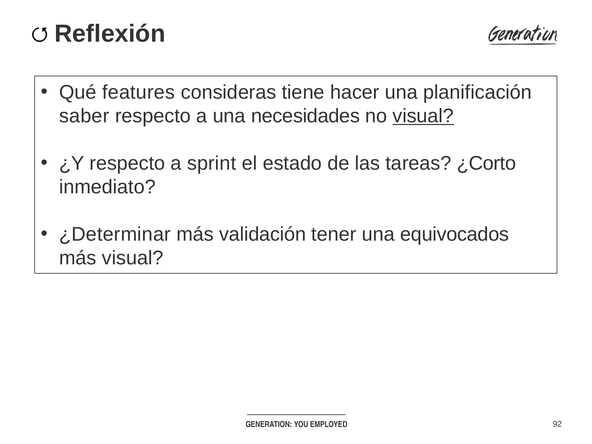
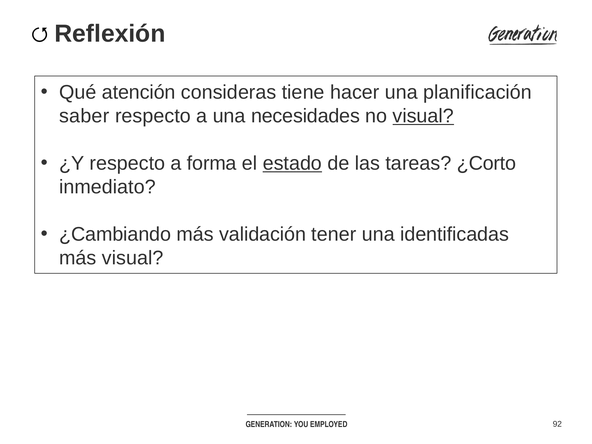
features: features -> atención
sprint: sprint -> forma
estado underline: none -> present
¿Determinar: ¿Determinar -> ¿Cambiando
equivocados: equivocados -> identificadas
